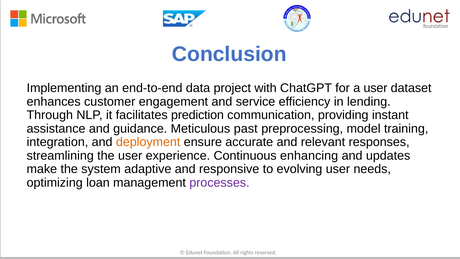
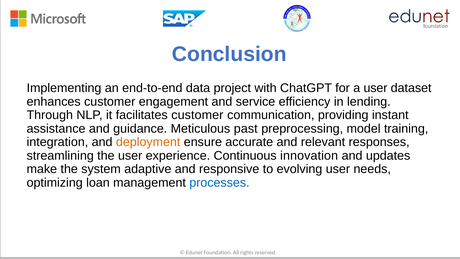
facilitates prediction: prediction -> customer
enhancing: enhancing -> innovation
processes colour: purple -> blue
